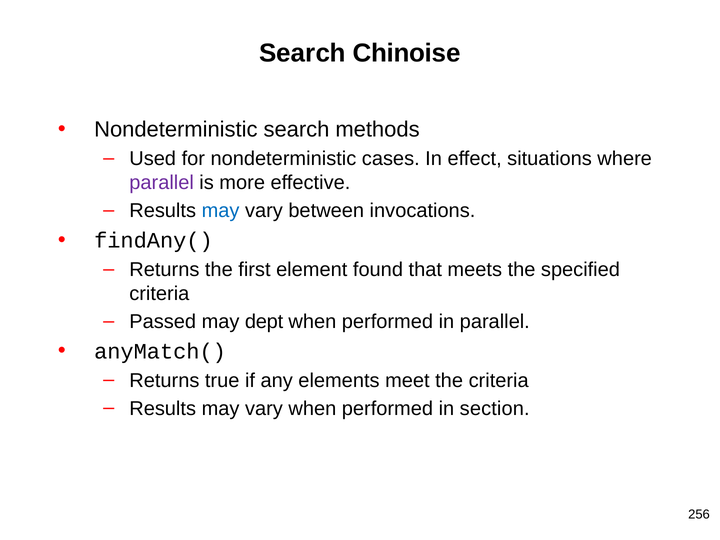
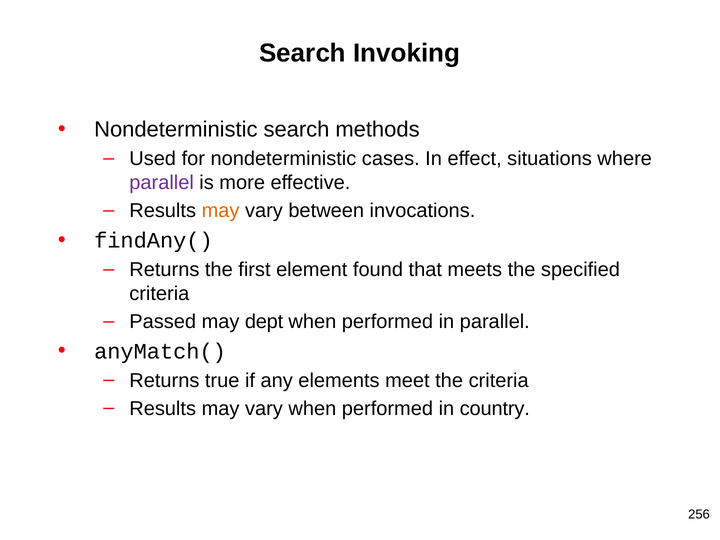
Chinoise: Chinoise -> Invoking
may at (221, 211) colour: blue -> orange
section: section -> country
